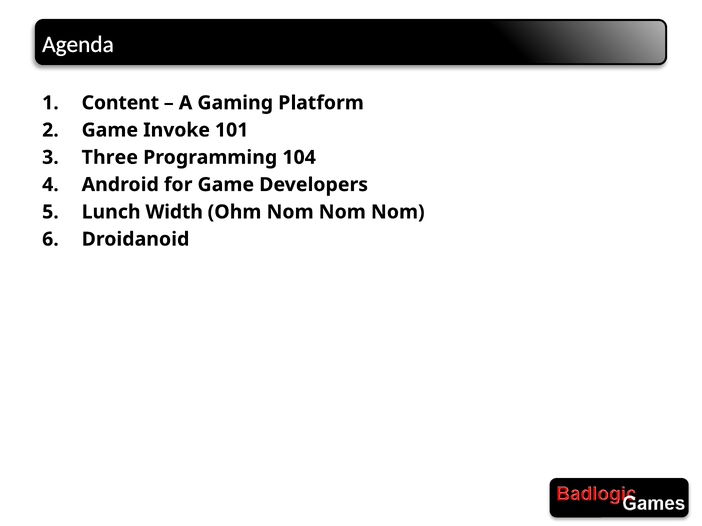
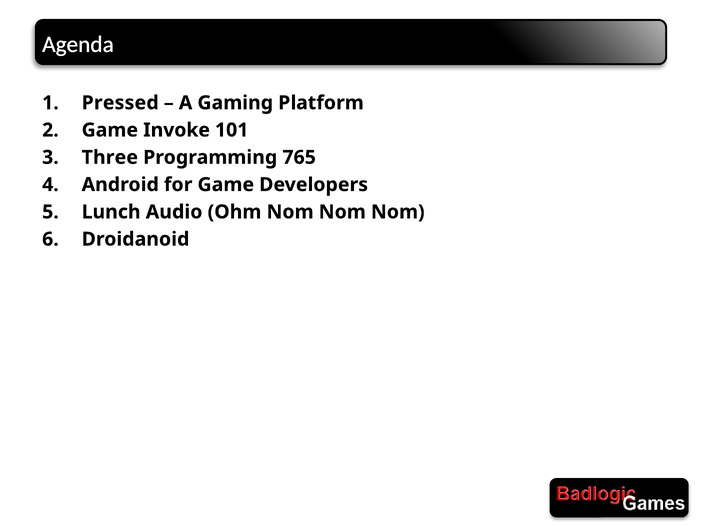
Content: Content -> Pressed
104: 104 -> 765
Width: Width -> Audio
